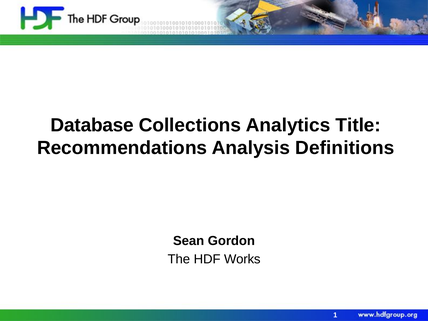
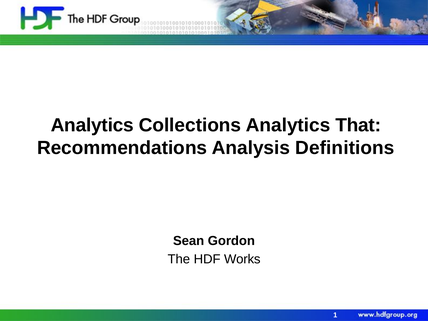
Database at (92, 125): Database -> Analytics
Title: Title -> That
